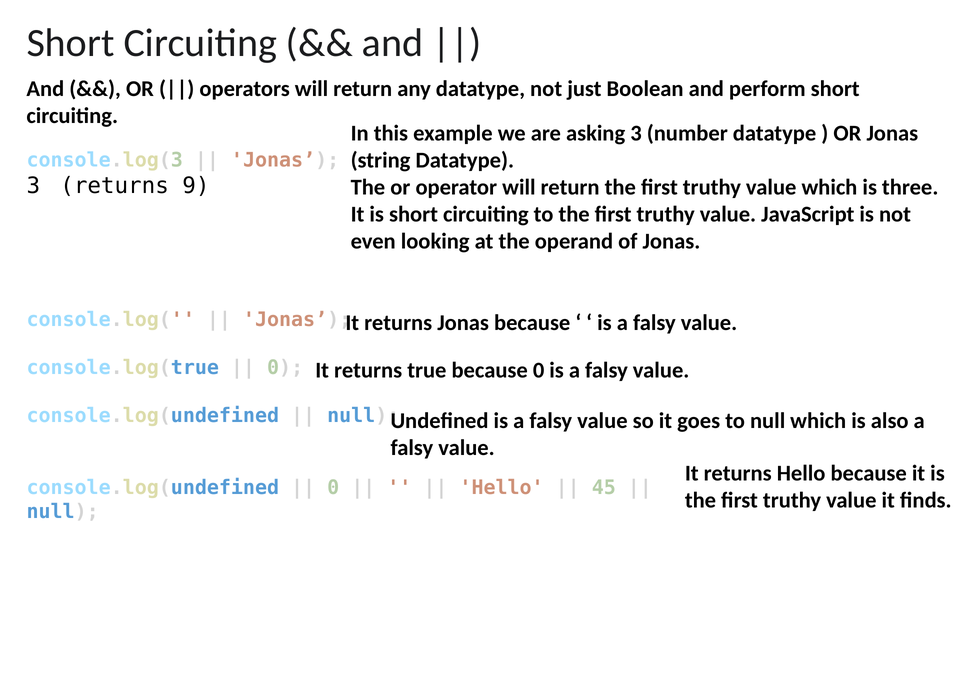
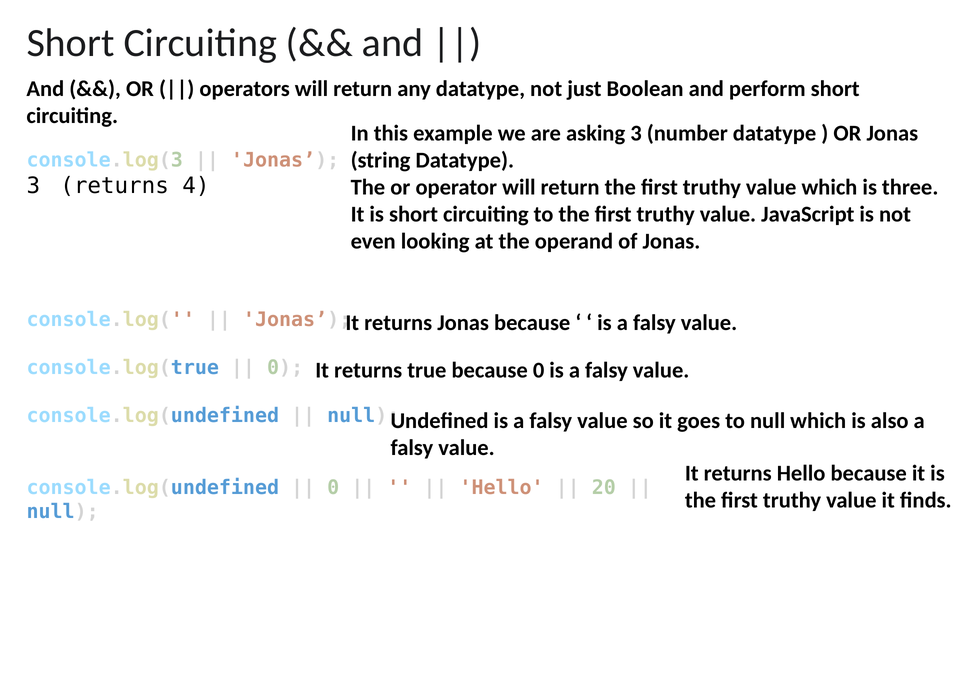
9: 9 -> 4
45: 45 -> 20
